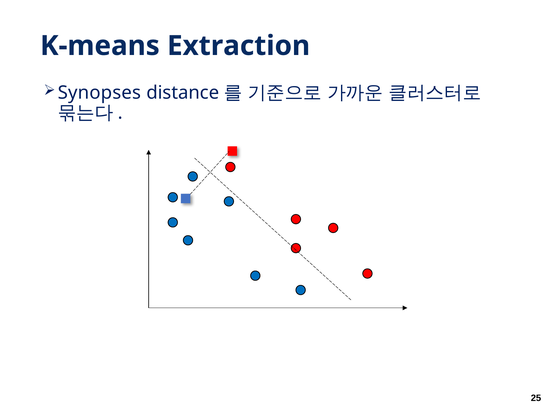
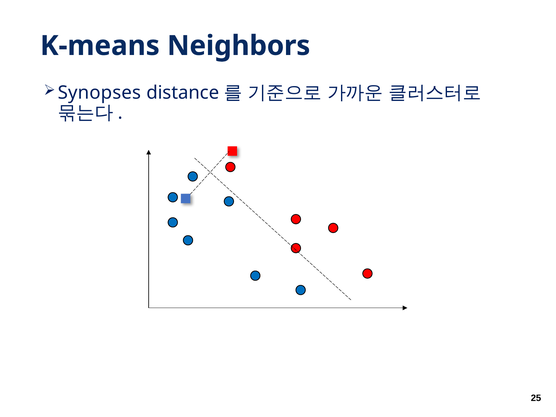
Extraction: Extraction -> Neighbors
